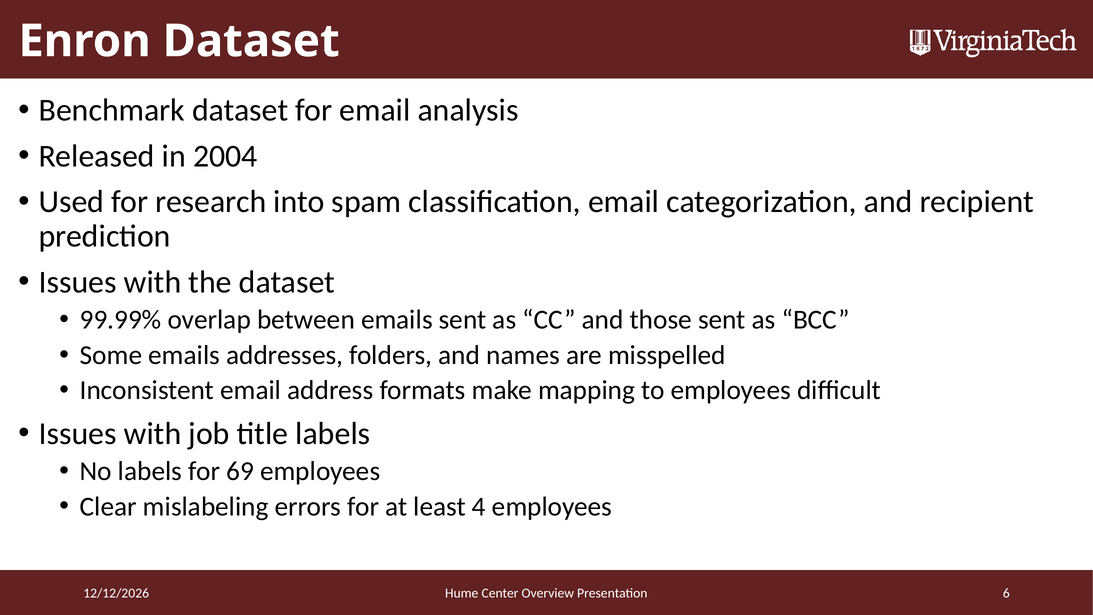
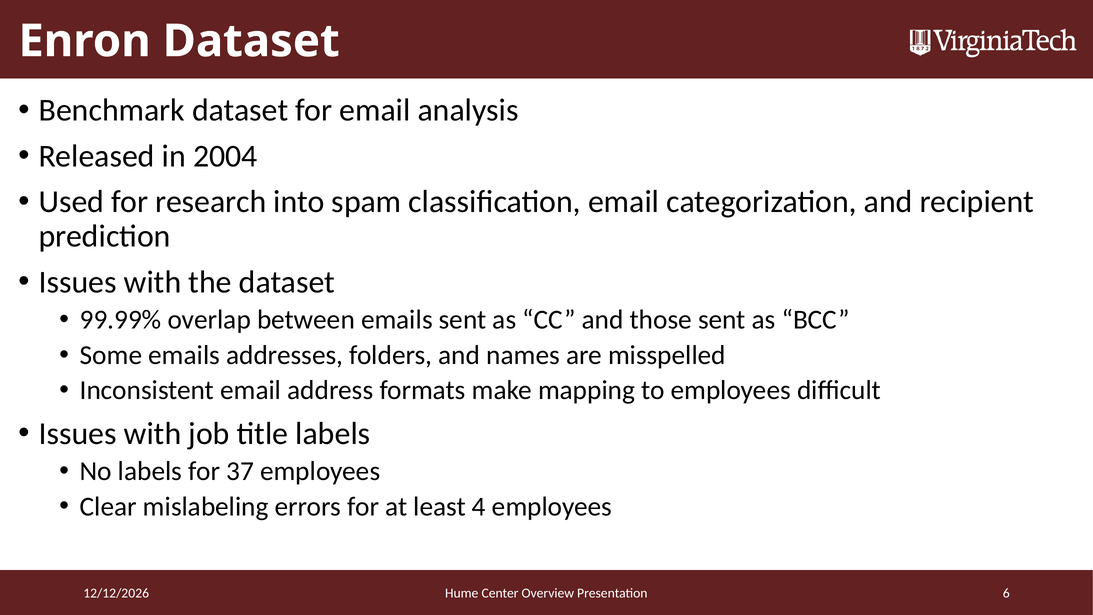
69: 69 -> 37
